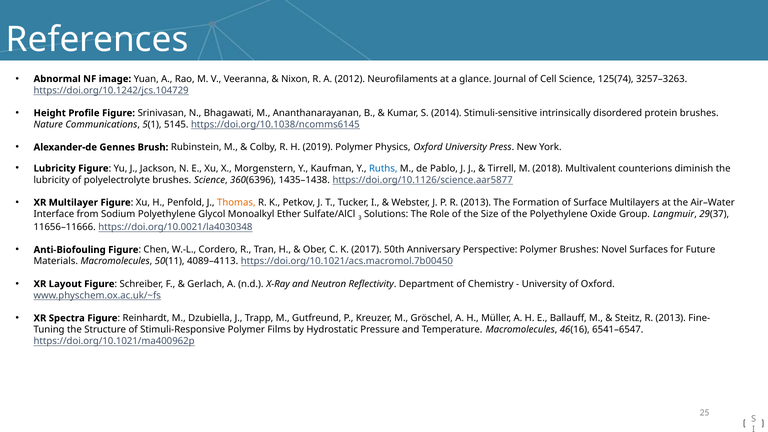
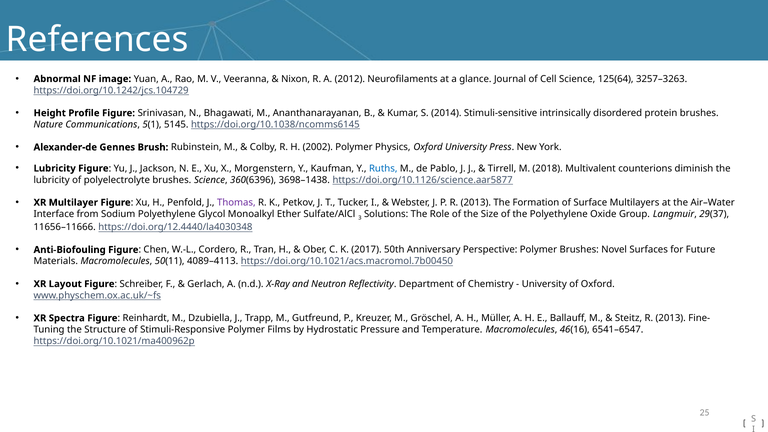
125(74: 125(74 -> 125(64
2019: 2019 -> 2002
1435–1438: 1435–1438 -> 3698–1438
Thomas colour: orange -> purple
https://doi.org/10.0021/la4030348: https://doi.org/10.0021/la4030348 -> https://doi.org/12.4440/la4030348
